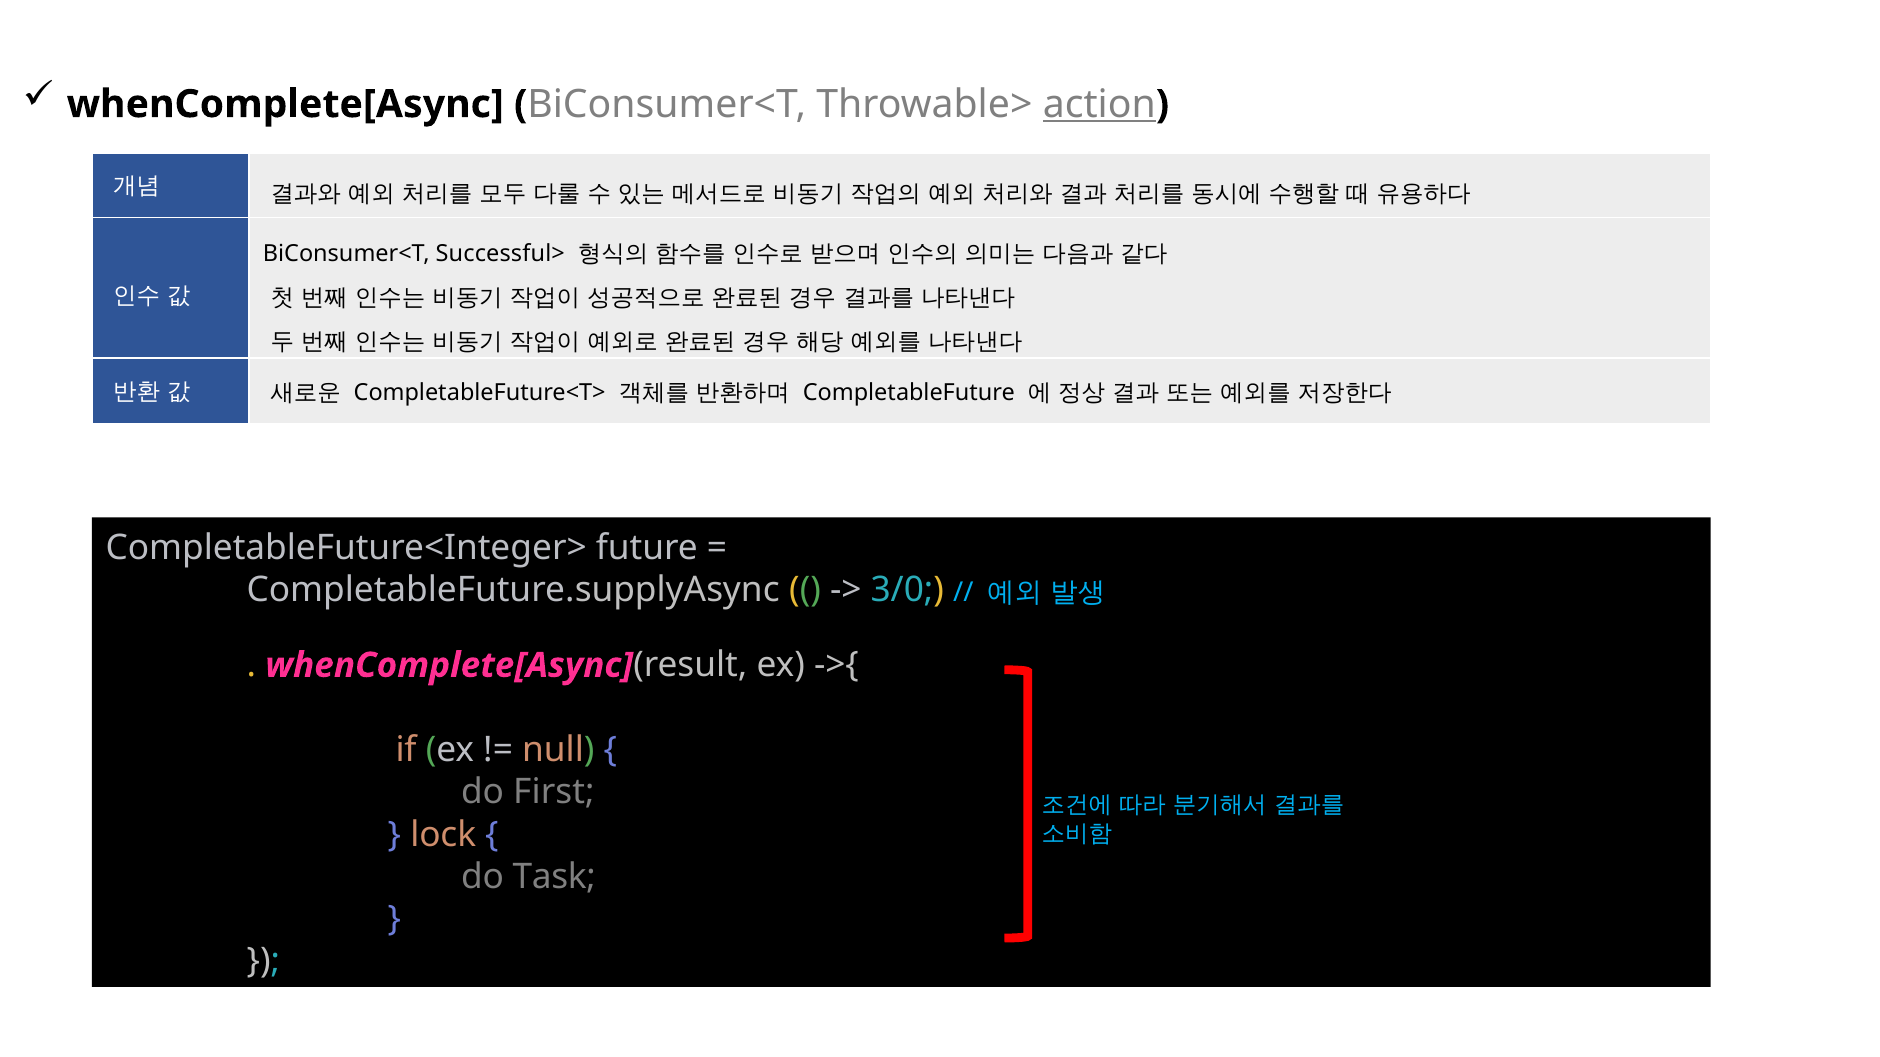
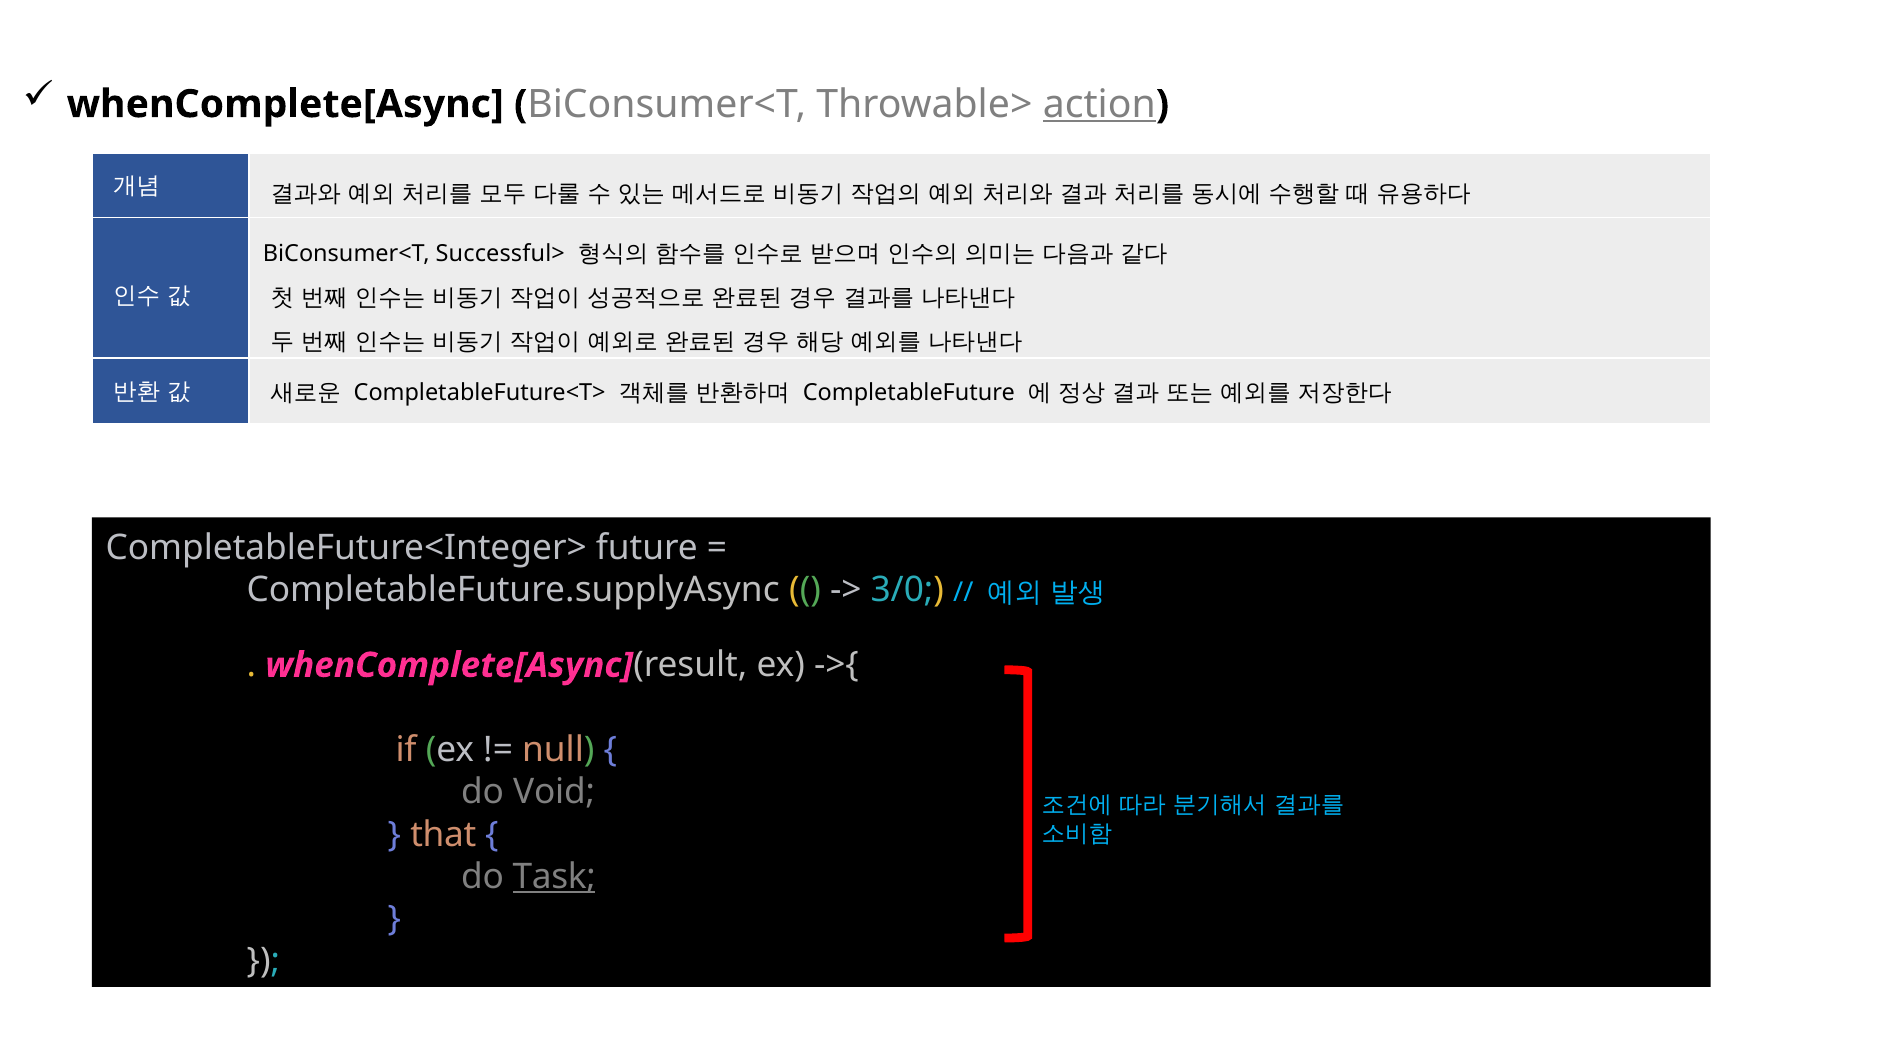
First: First -> Void
lock: lock -> that
Task underline: none -> present
